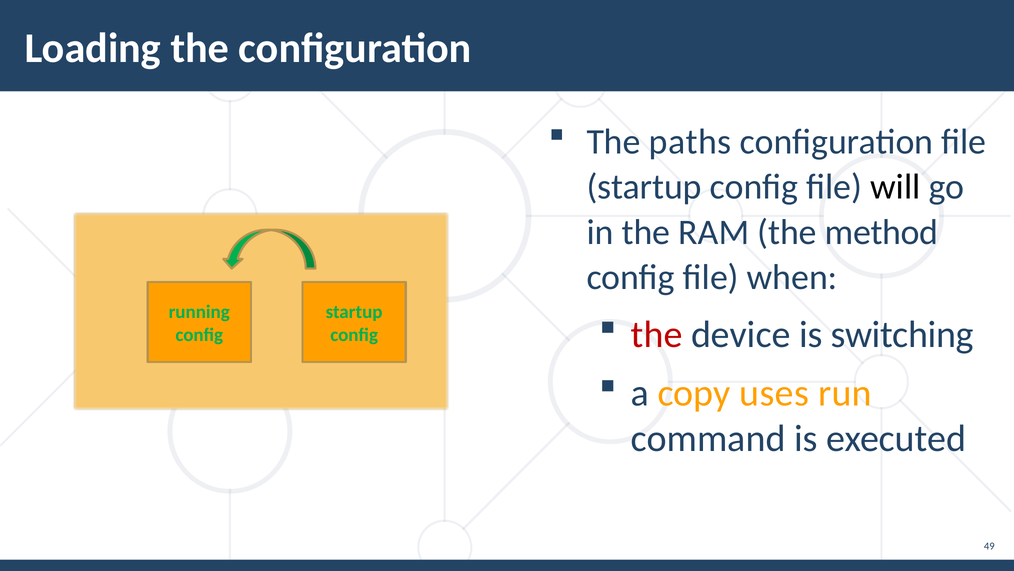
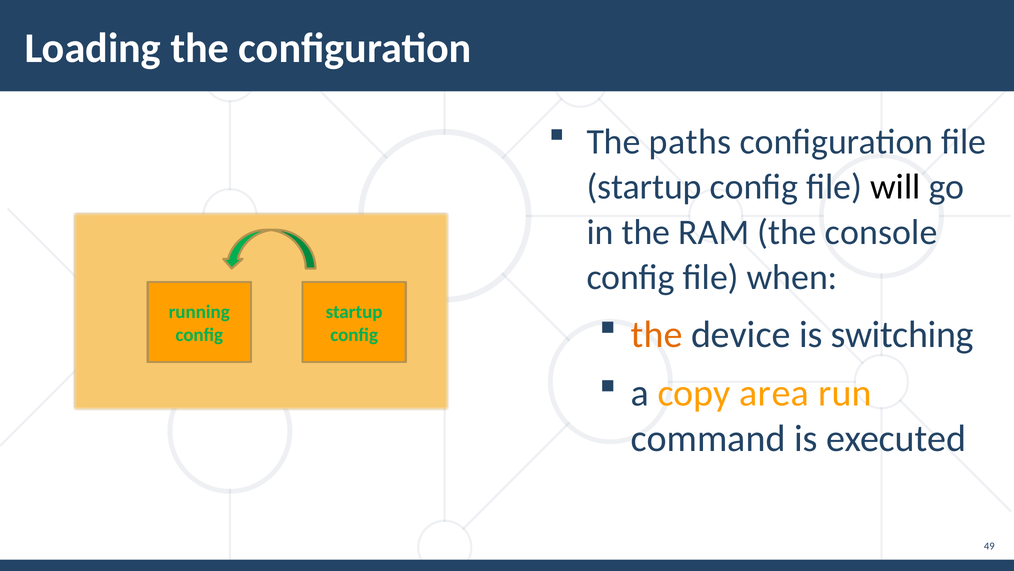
method: method -> console
the at (657, 334) colour: red -> orange
uses: uses -> area
